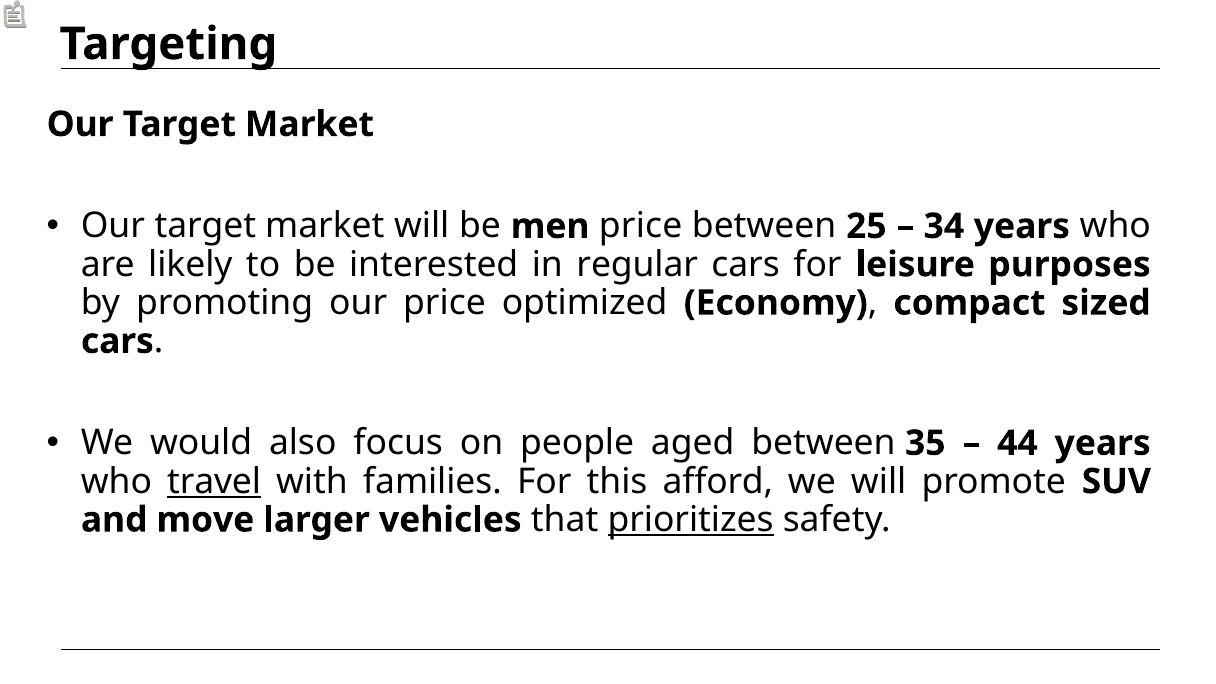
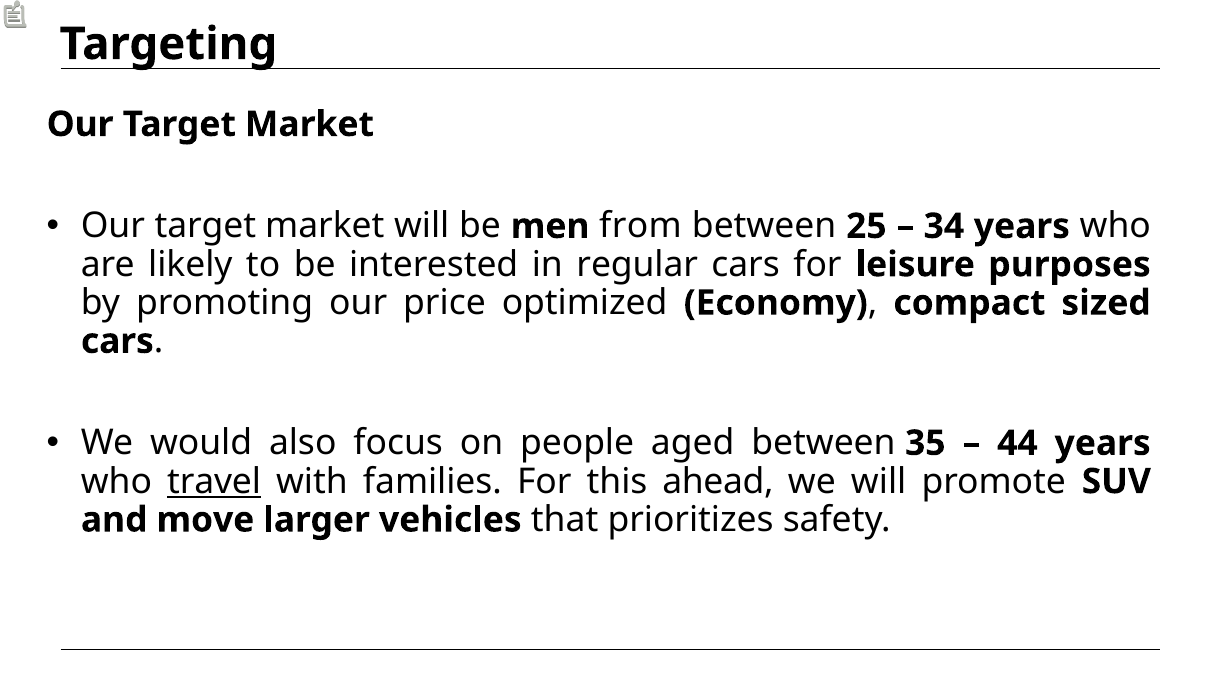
men price: price -> from
afford: afford -> ahead
prioritizes underline: present -> none
